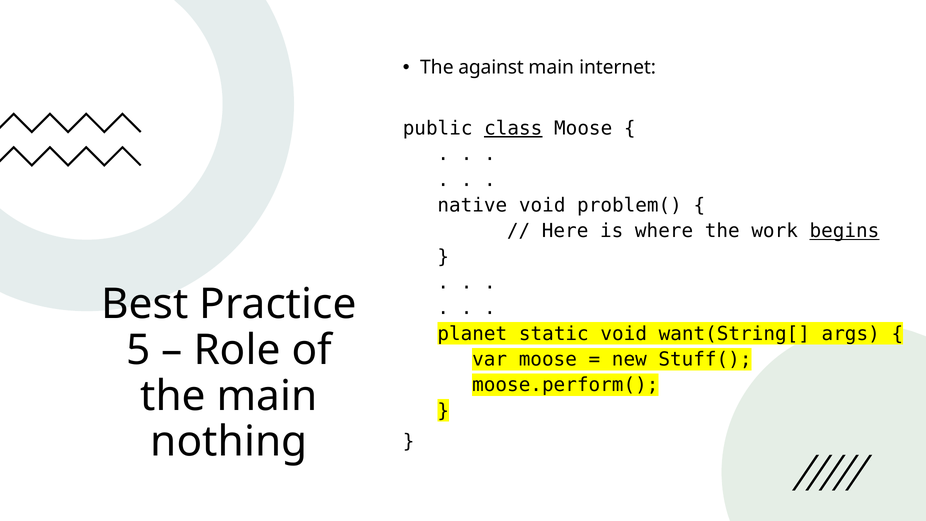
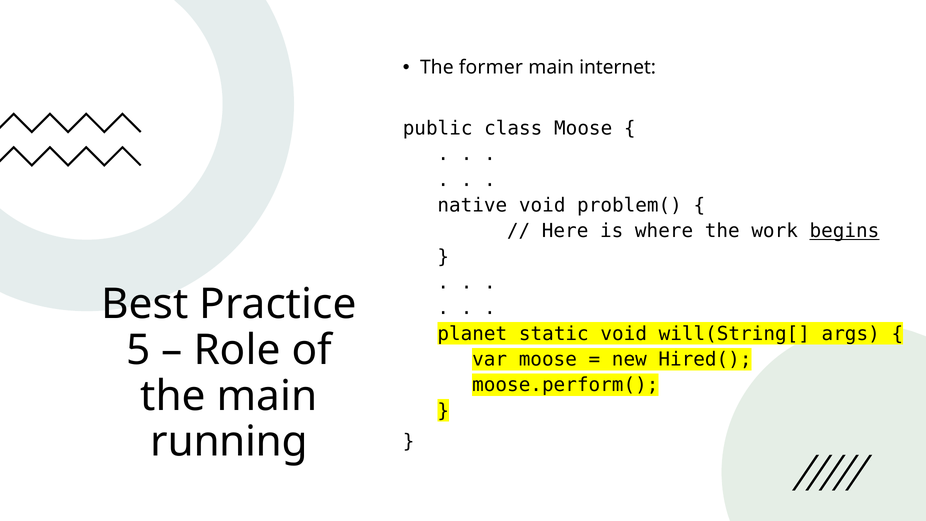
against: against -> former
class underline: present -> none
want(String[: want(String[ -> will(String[
Stuff(: Stuff( -> Hired(
nothing: nothing -> running
